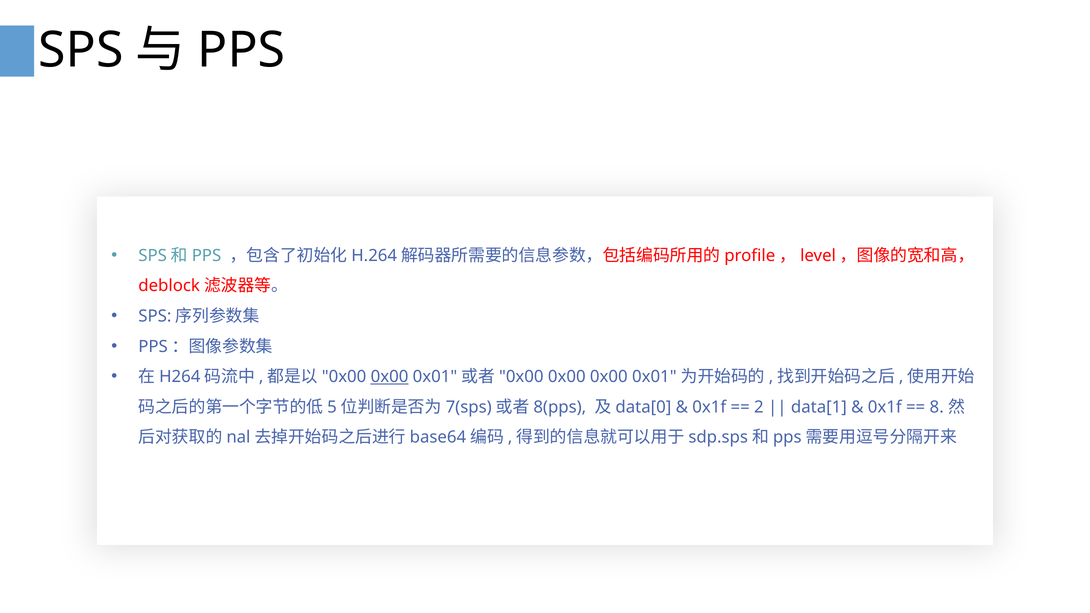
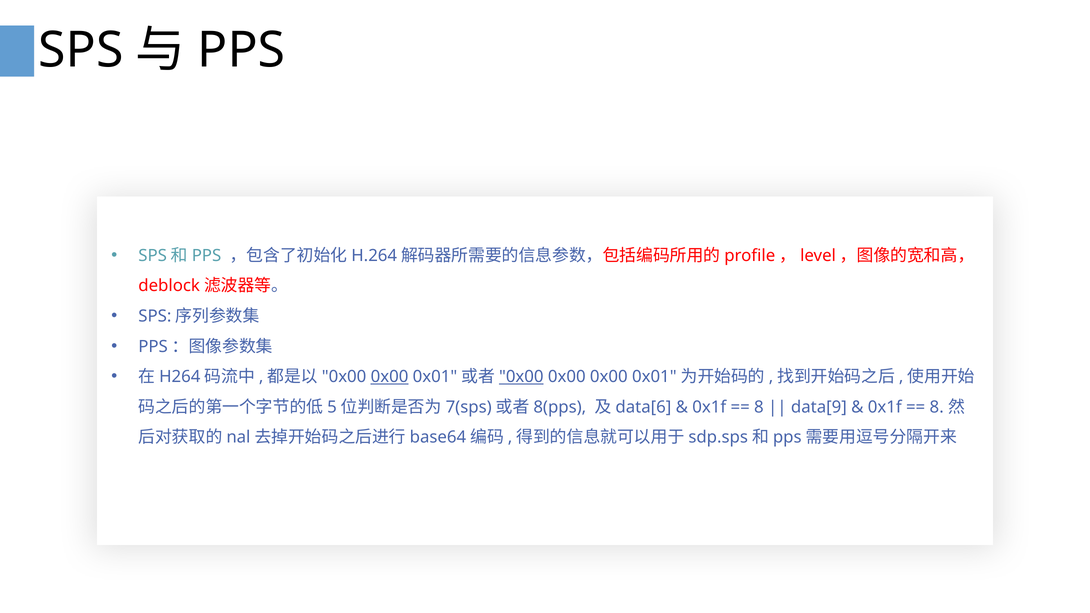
0x00 at (521, 377) underline: none -> present
data[0: data[0 -> data[6
2 at (759, 407): 2 -> 8
data[1: data[1 -> data[9
